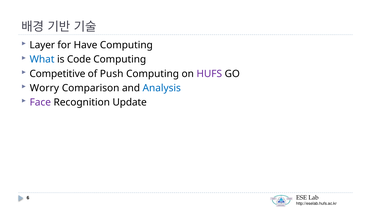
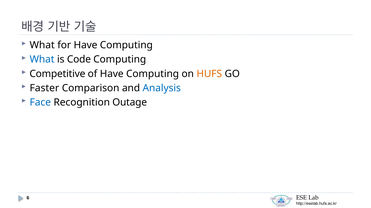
Layer at (42, 45): Layer -> What
of Push: Push -> Have
HUFS colour: purple -> orange
Worry: Worry -> Faster
Face colour: purple -> blue
Update: Update -> Outage
